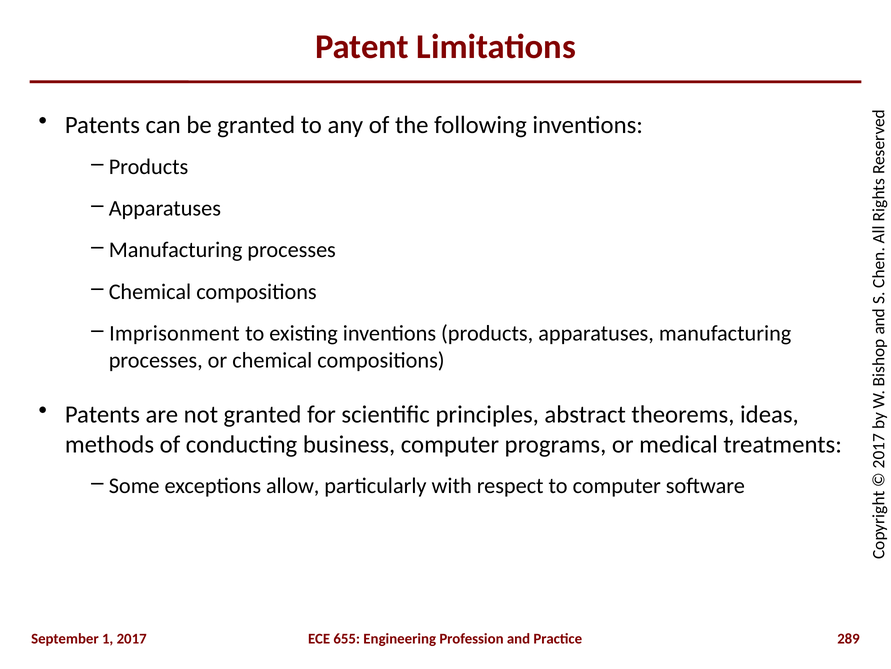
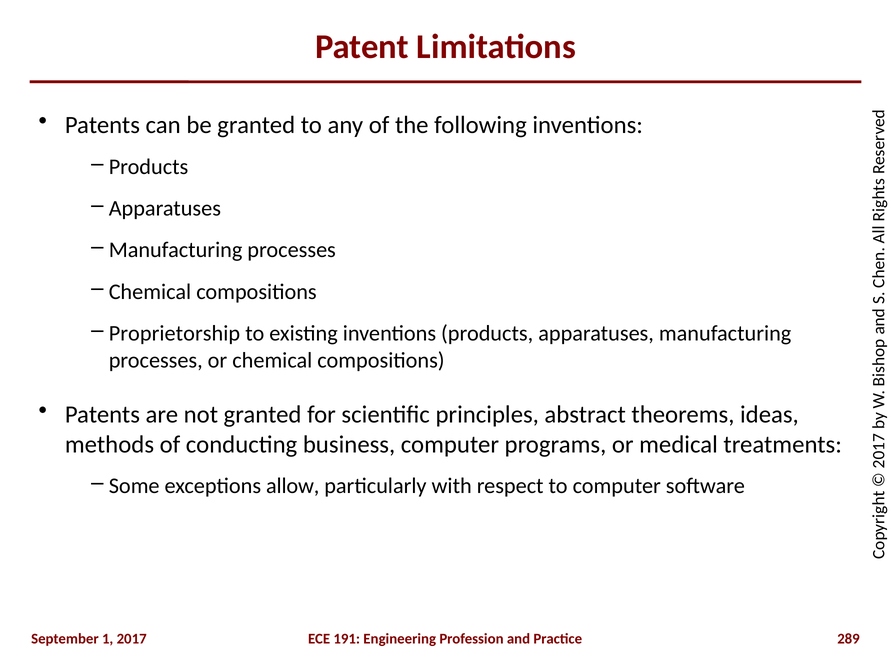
Imprisonment: Imprisonment -> Proprietorship
655: 655 -> 191
